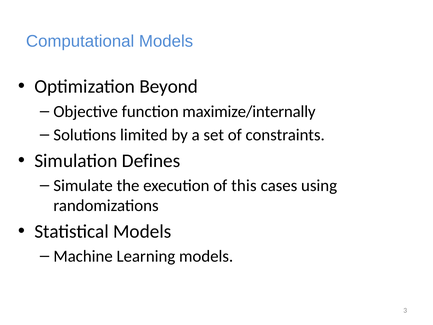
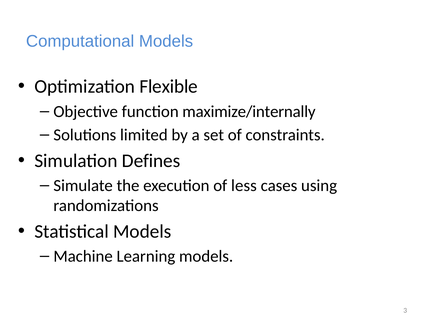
Beyond: Beyond -> Flexible
this: this -> less
